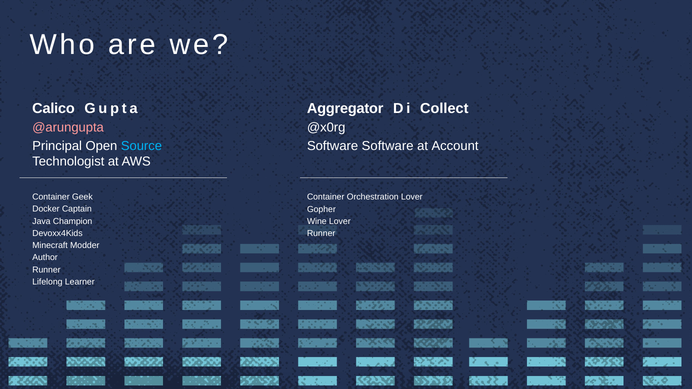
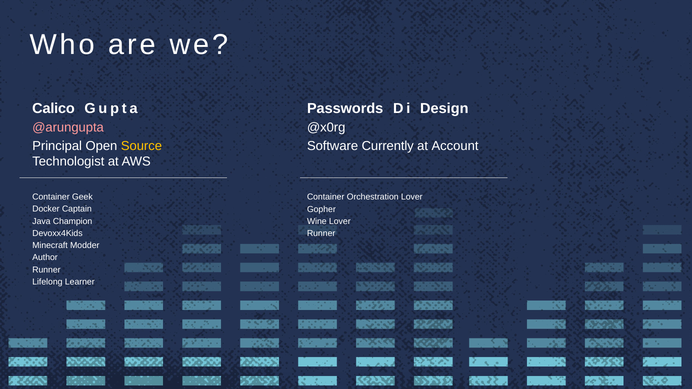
Aggregator: Aggregator -> Passwords
Collect: Collect -> Design
Source colour: light blue -> yellow
Software Software: Software -> Currently
